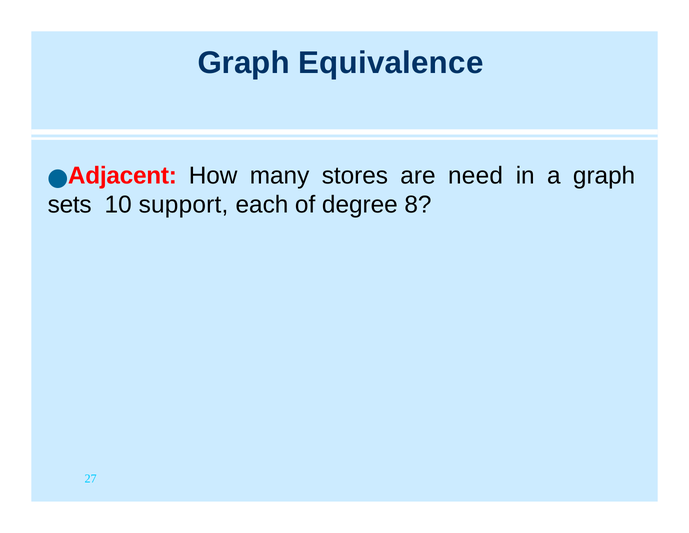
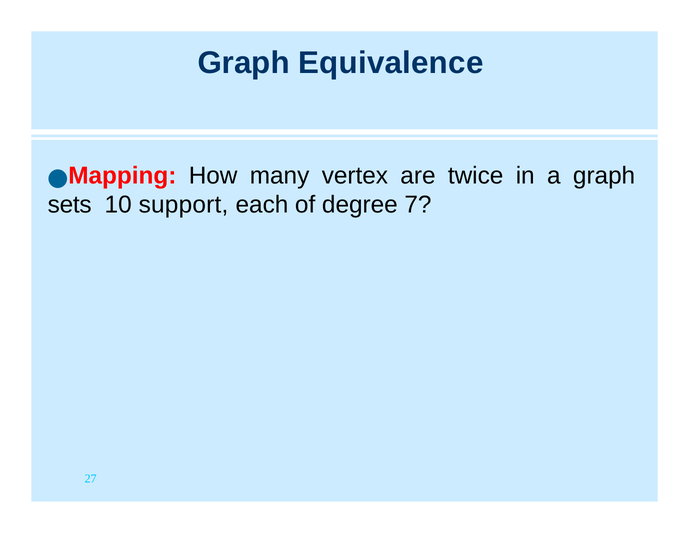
Adjacent: Adjacent -> Mapping
stores: stores -> vertex
need: need -> twice
8: 8 -> 7
